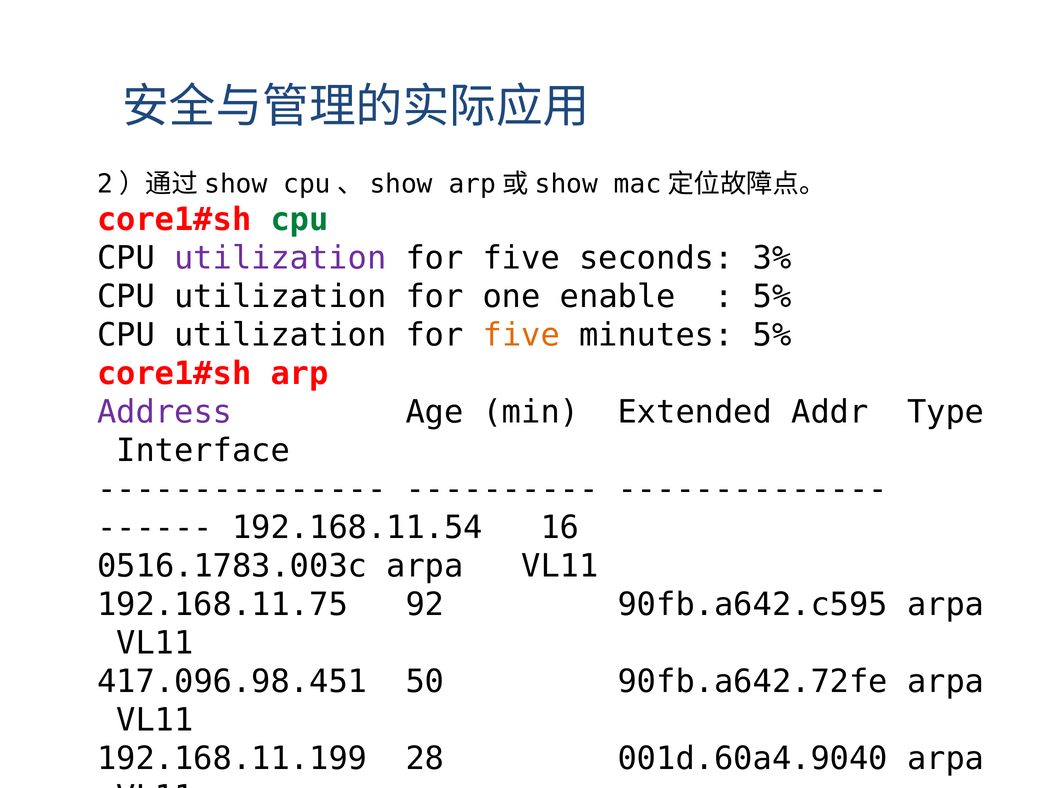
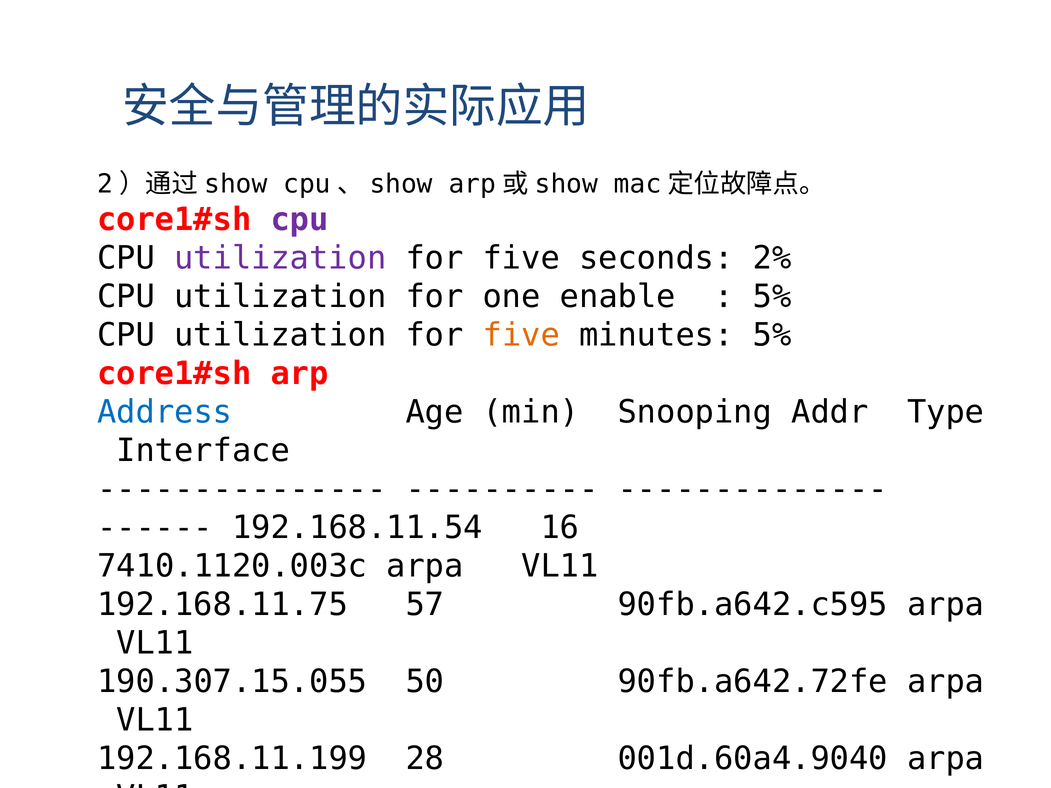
cpu at (300, 220) colour: green -> purple
3%: 3% -> 2%
Address colour: purple -> blue
Extended: Extended -> Snooping
0516.1783.003c: 0516.1783.003c -> 7410.1120.003c
92: 92 -> 57
417.096.98.451: 417.096.98.451 -> 190.307.15.055
